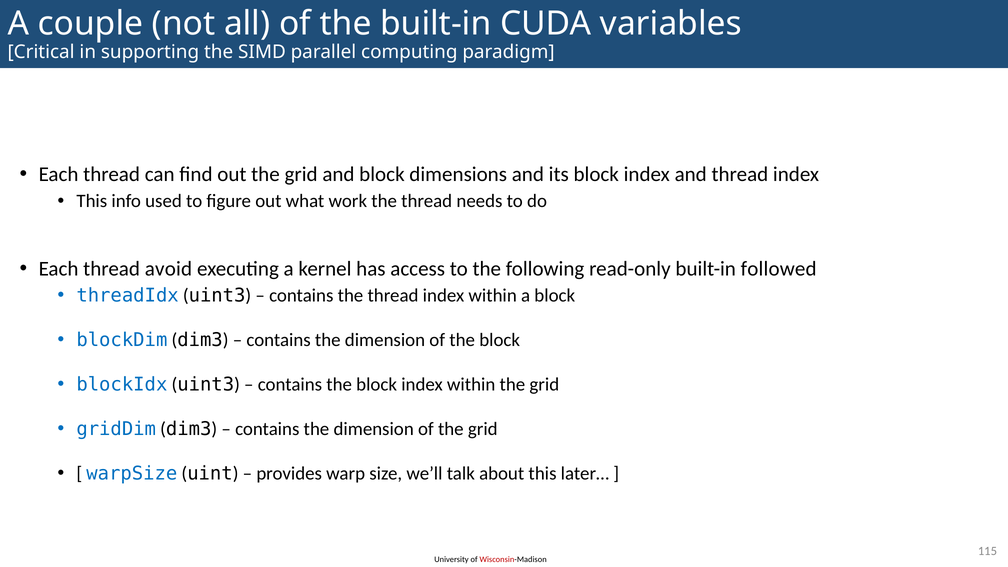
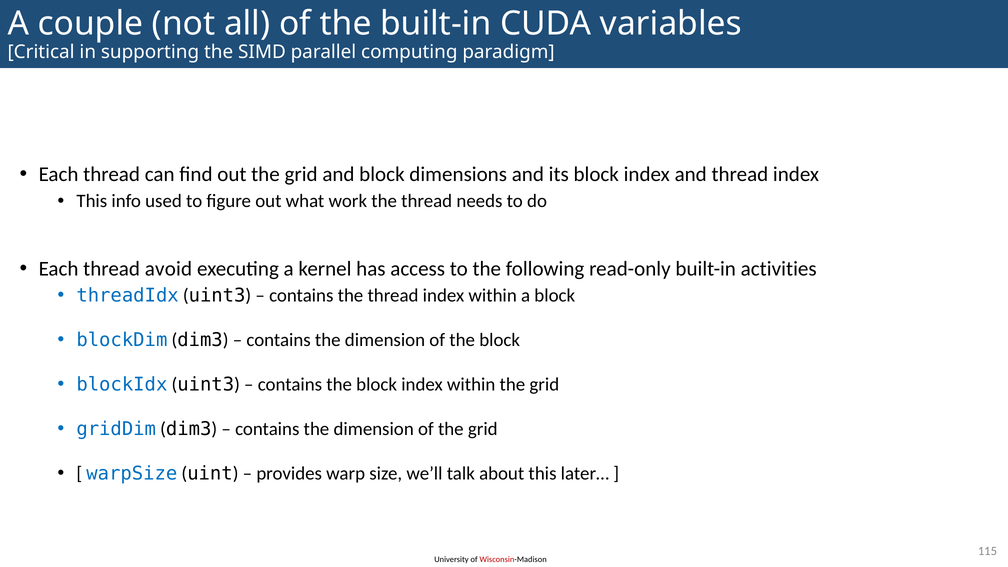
followed: followed -> activities
